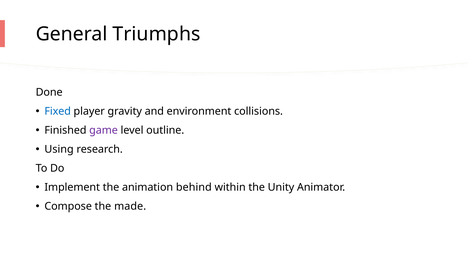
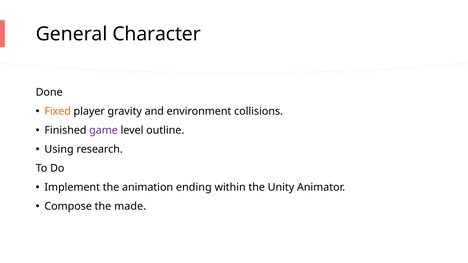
Triumphs: Triumphs -> Character
Fixed colour: blue -> orange
behind: behind -> ending
